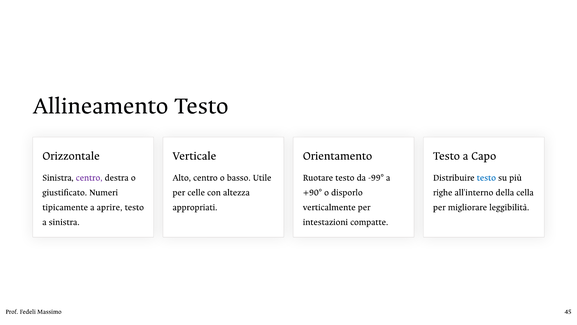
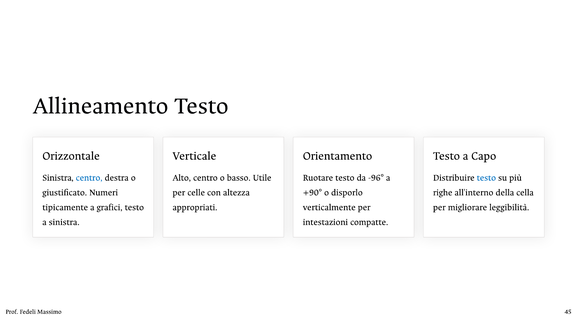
centro at (89, 177) colour: purple -> blue
-99°: -99° -> -96°
aprire: aprire -> grafici
